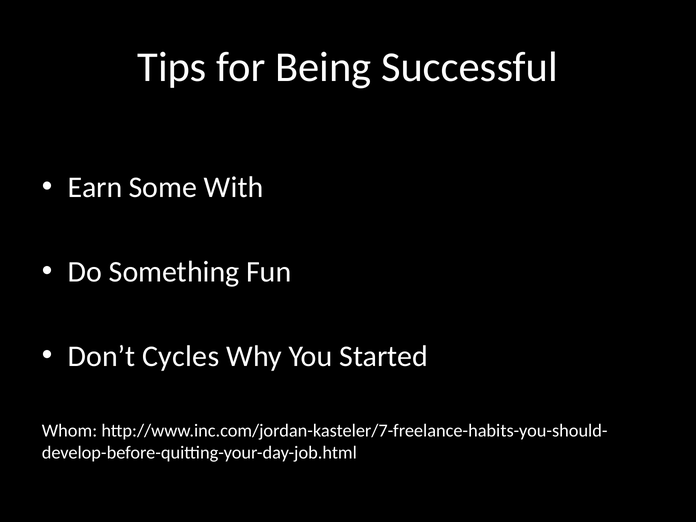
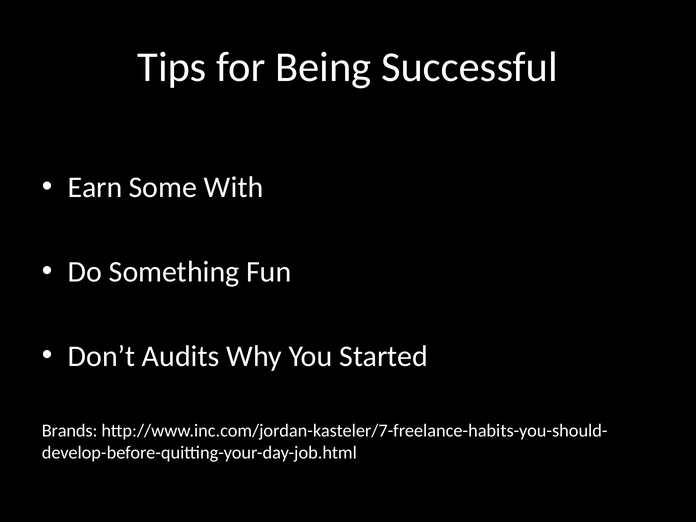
Cycles: Cycles -> Audits
Whom: Whom -> Brands
